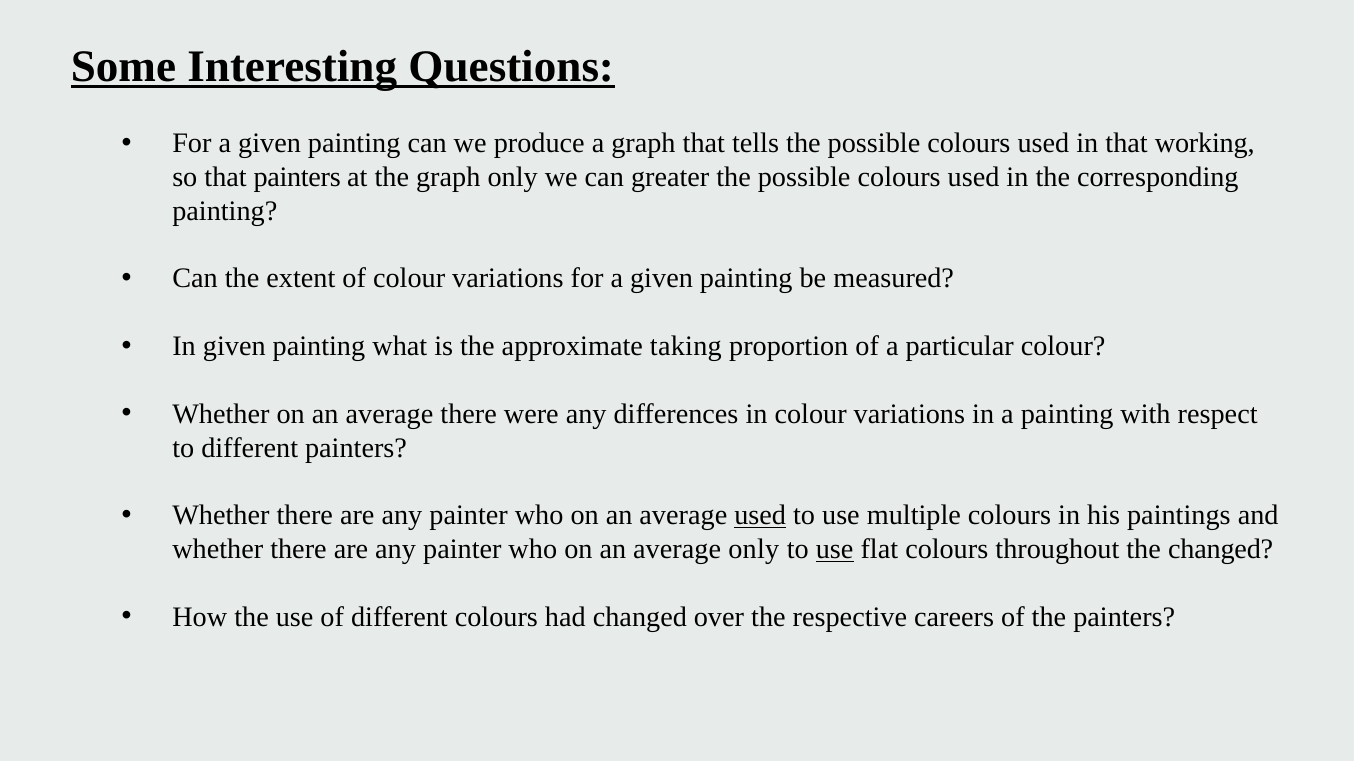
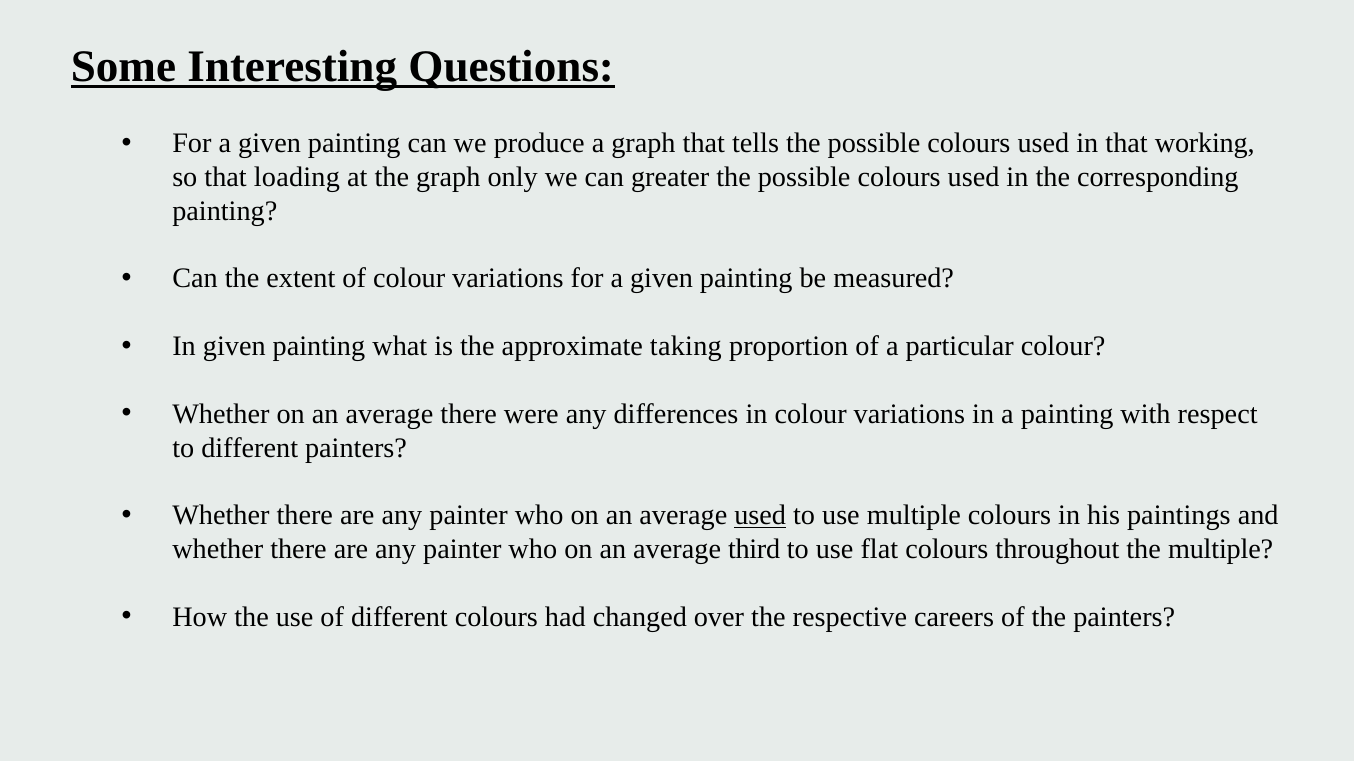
that painters: painters -> loading
average only: only -> third
use at (835, 550) underline: present -> none
the changed: changed -> multiple
